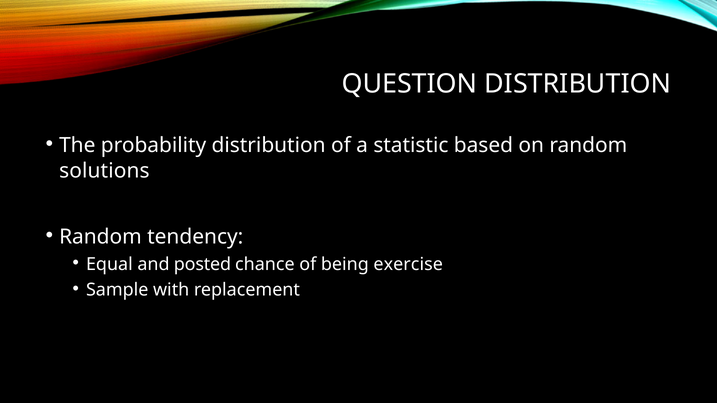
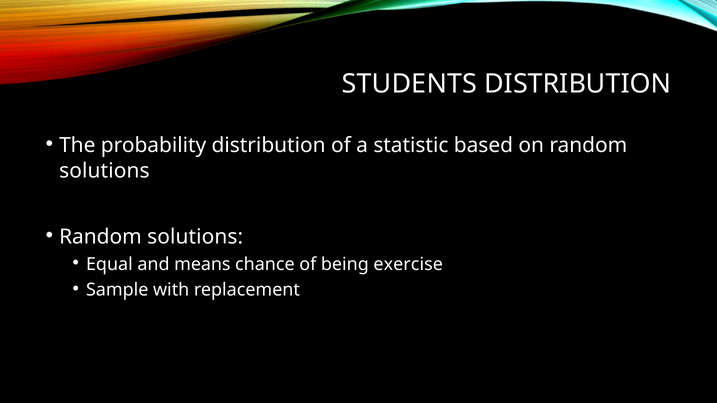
QUESTION: QUESTION -> STUDENTS
tendency at (195, 237): tendency -> solutions
posted: posted -> means
